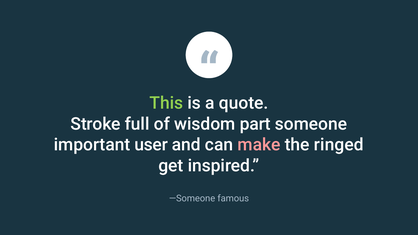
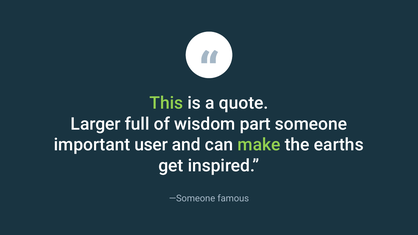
Stroke: Stroke -> Larger
make colour: pink -> light green
ringed: ringed -> earths
